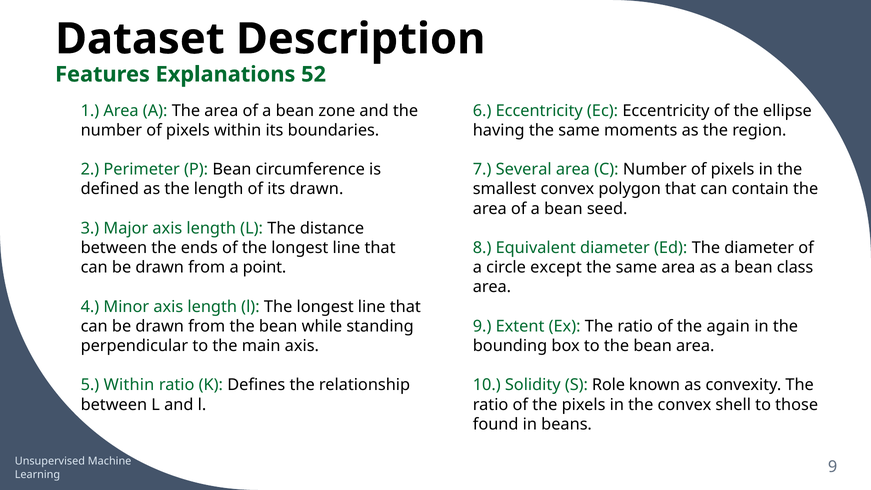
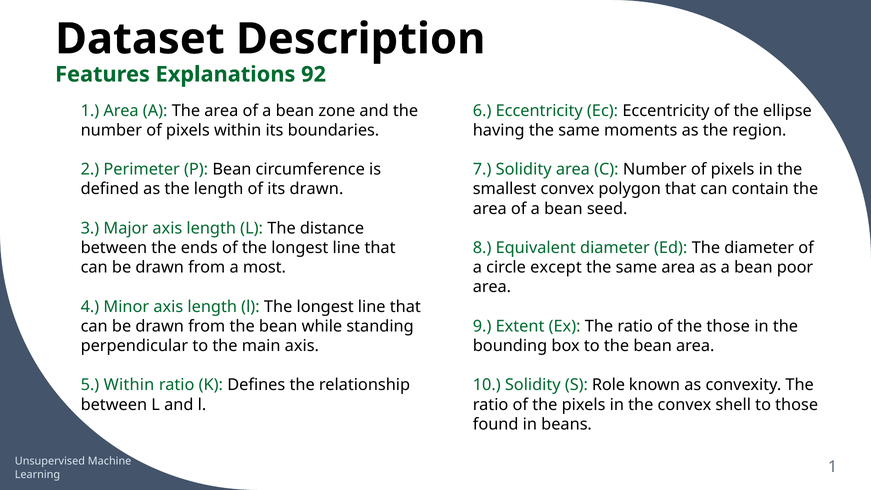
52: 52 -> 92
7 Several: Several -> Solidity
point: point -> most
class: class -> poor
the again: again -> those
Learning 9: 9 -> 1
